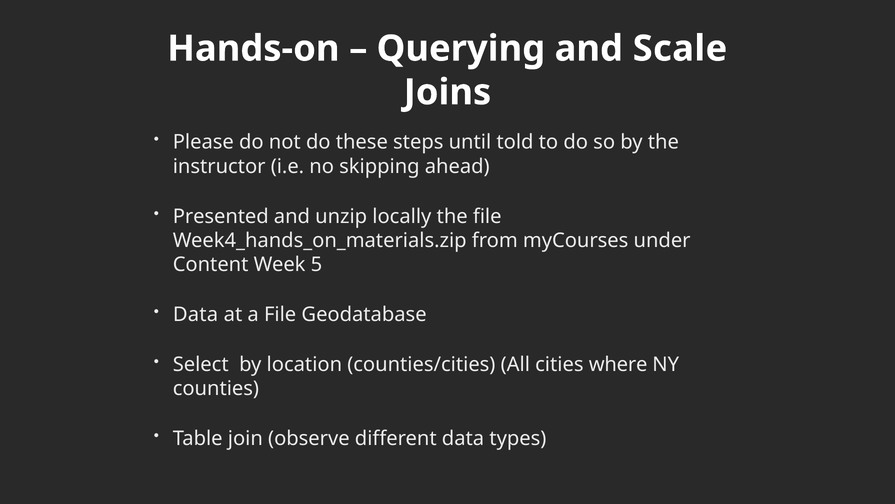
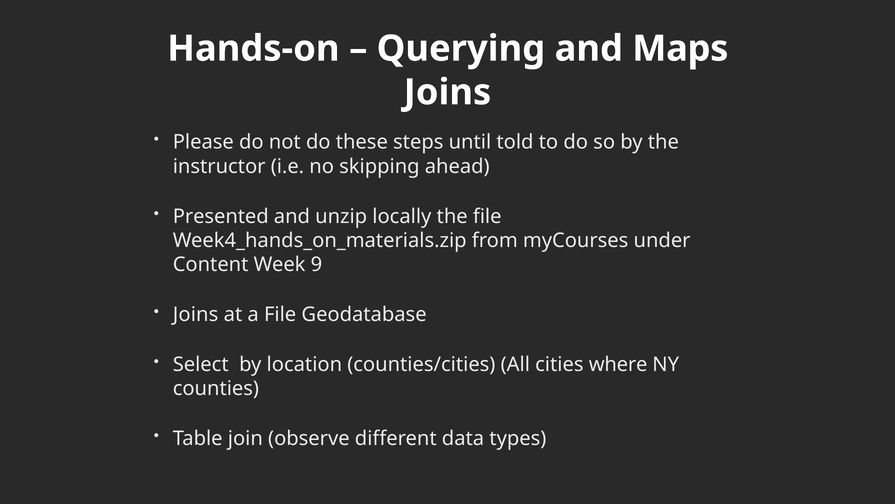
Scale: Scale -> Maps
5: 5 -> 9
Data at (196, 314): Data -> Joins
